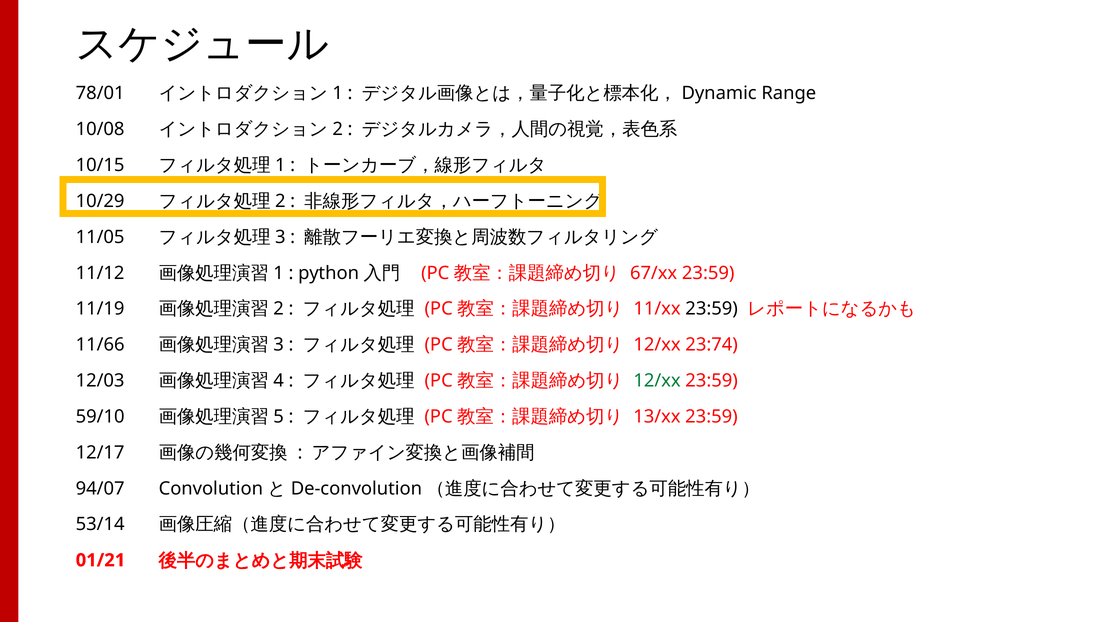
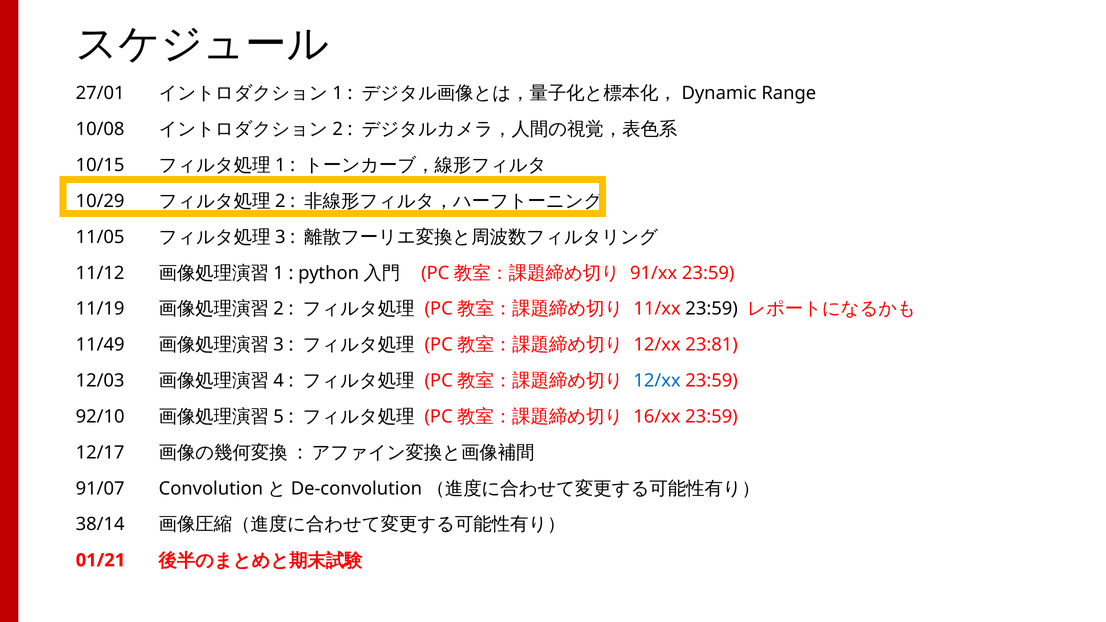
78/01: 78/01 -> 27/01
67/xx: 67/xx -> 91/xx
11/66: 11/66 -> 11/49
23:74: 23:74 -> 23:81
12/xx at (657, 381) colour: green -> blue
59/10: 59/10 -> 92/10
13/xx: 13/xx -> 16/xx
94/07: 94/07 -> 91/07
53/14: 53/14 -> 38/14
